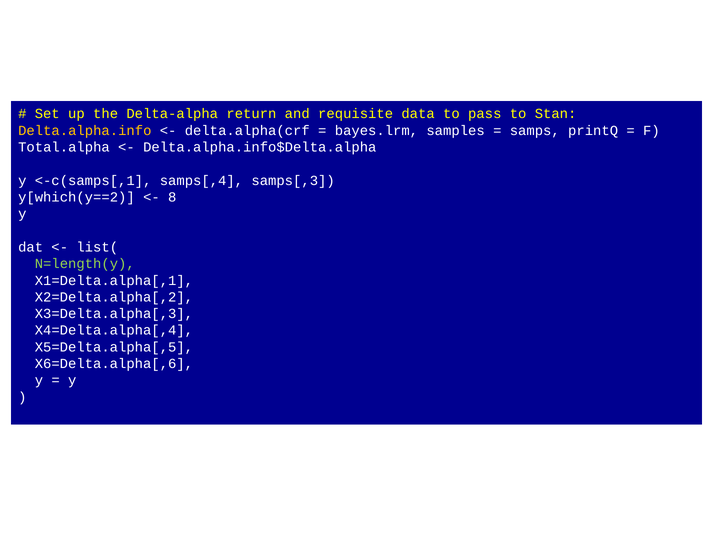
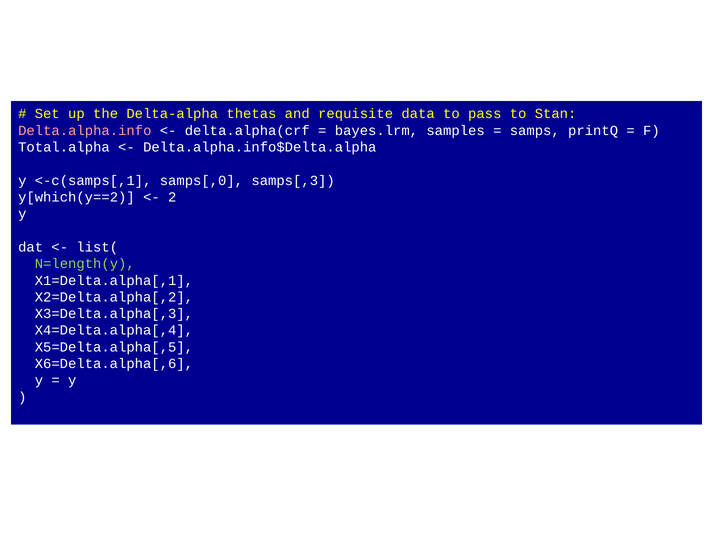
return: return -> thetas
Delta.alpha.info colour: yellow -> pink
samps[,4: samps[,4 -> samps[,0
8: 8 -> 2
